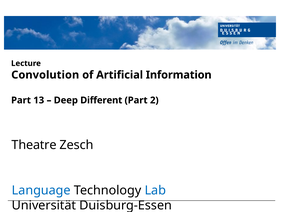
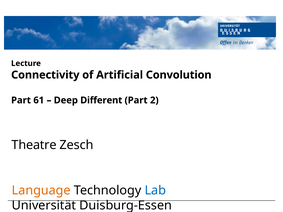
Convolution: Convolution -> Connectivity
Information: Information -> Convolution
13: 13 -> 61
Language colour: blue -> orange
